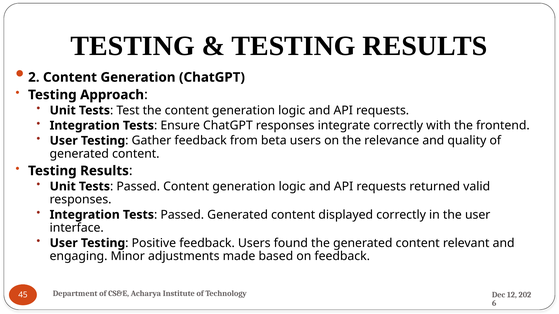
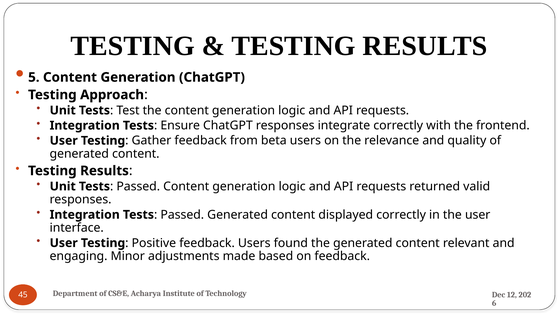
2: 2 -> 5
